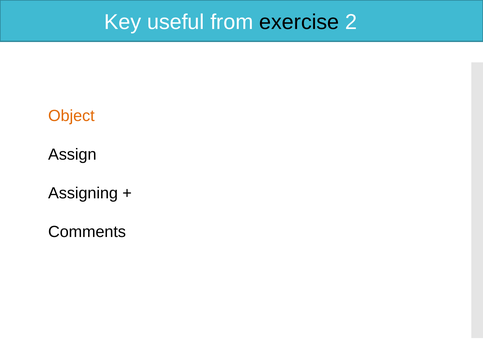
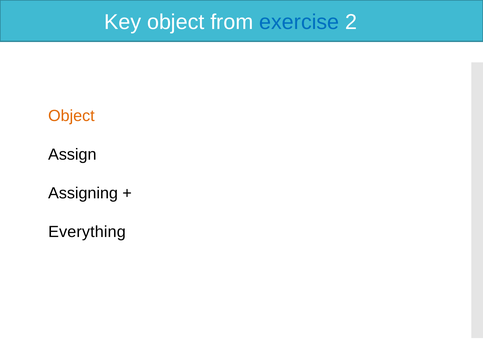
Key useful: useful -> object
exercise colour: black -> blue
Comments: Comments -> Everything
